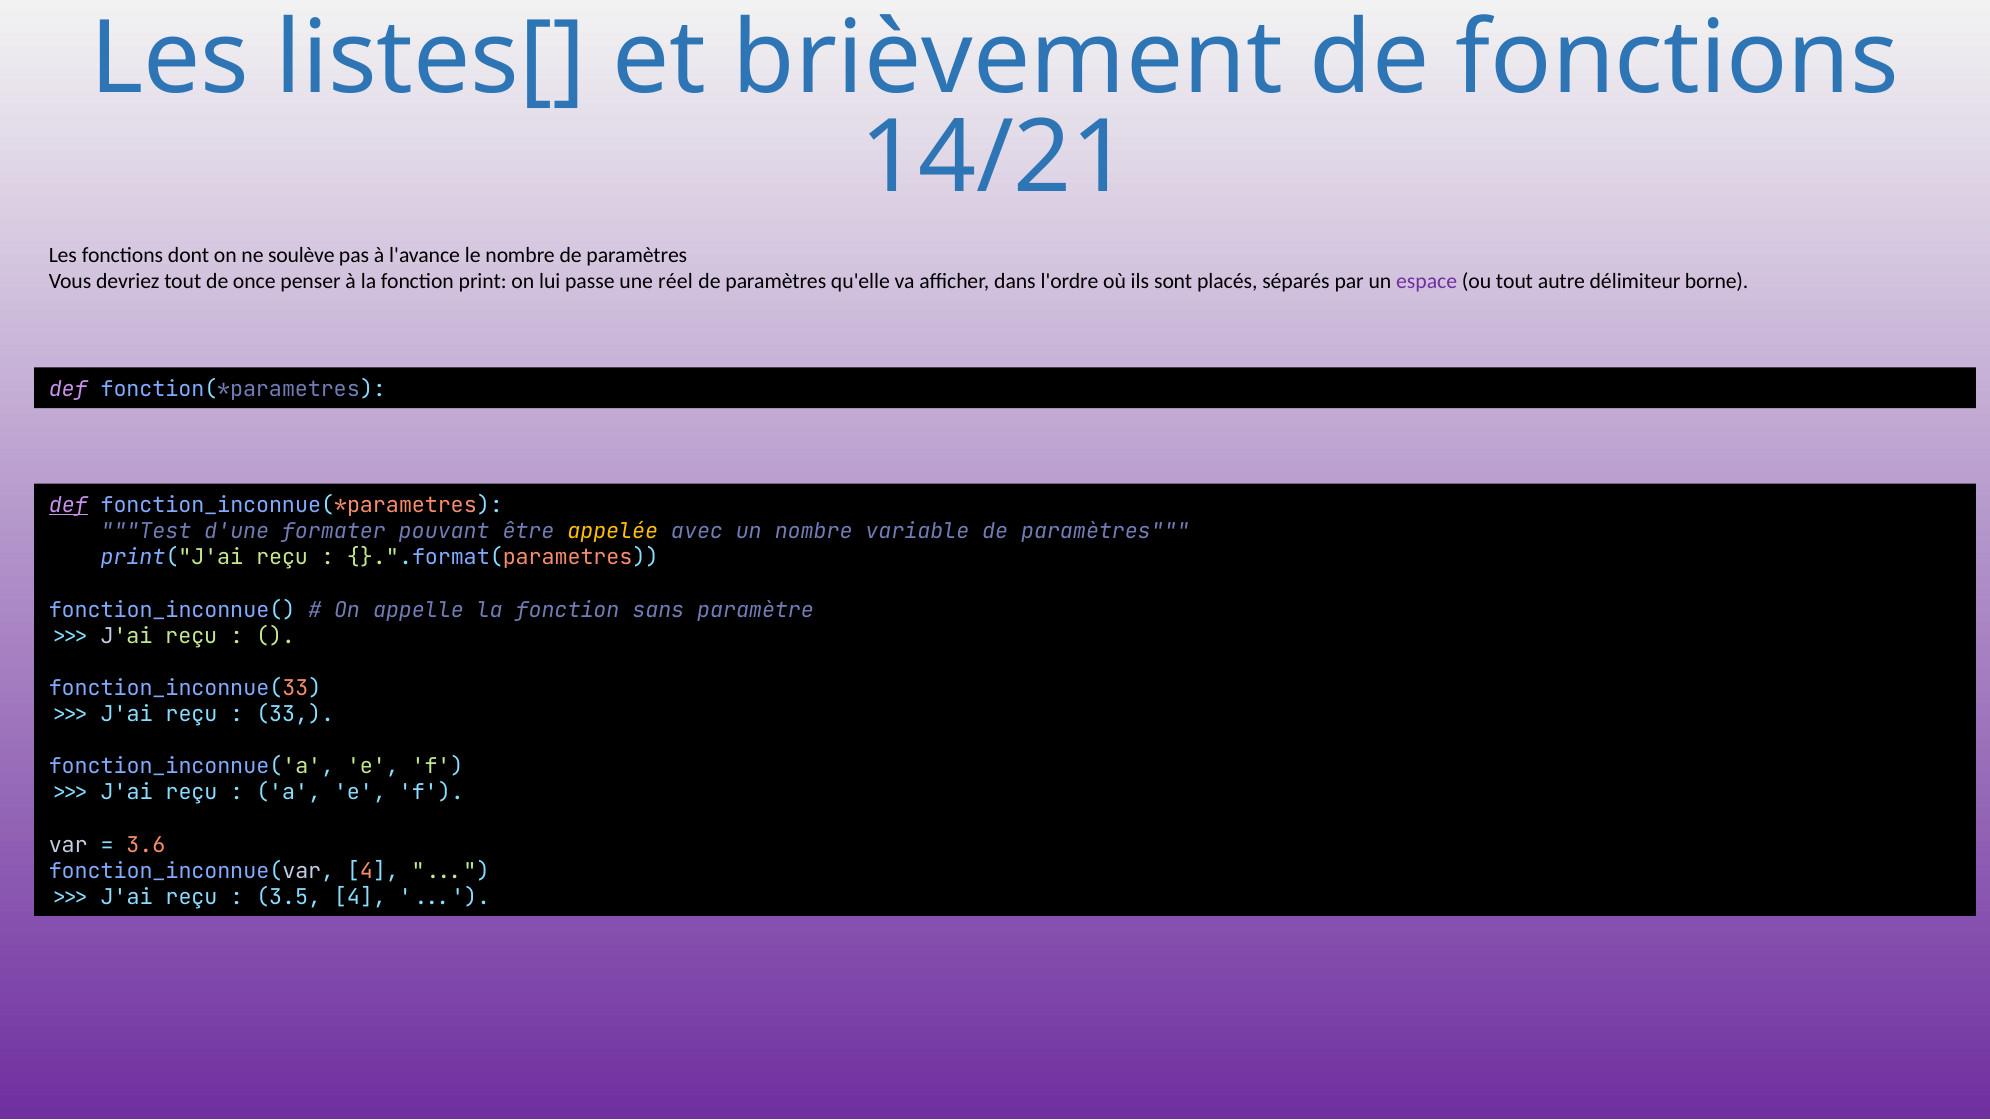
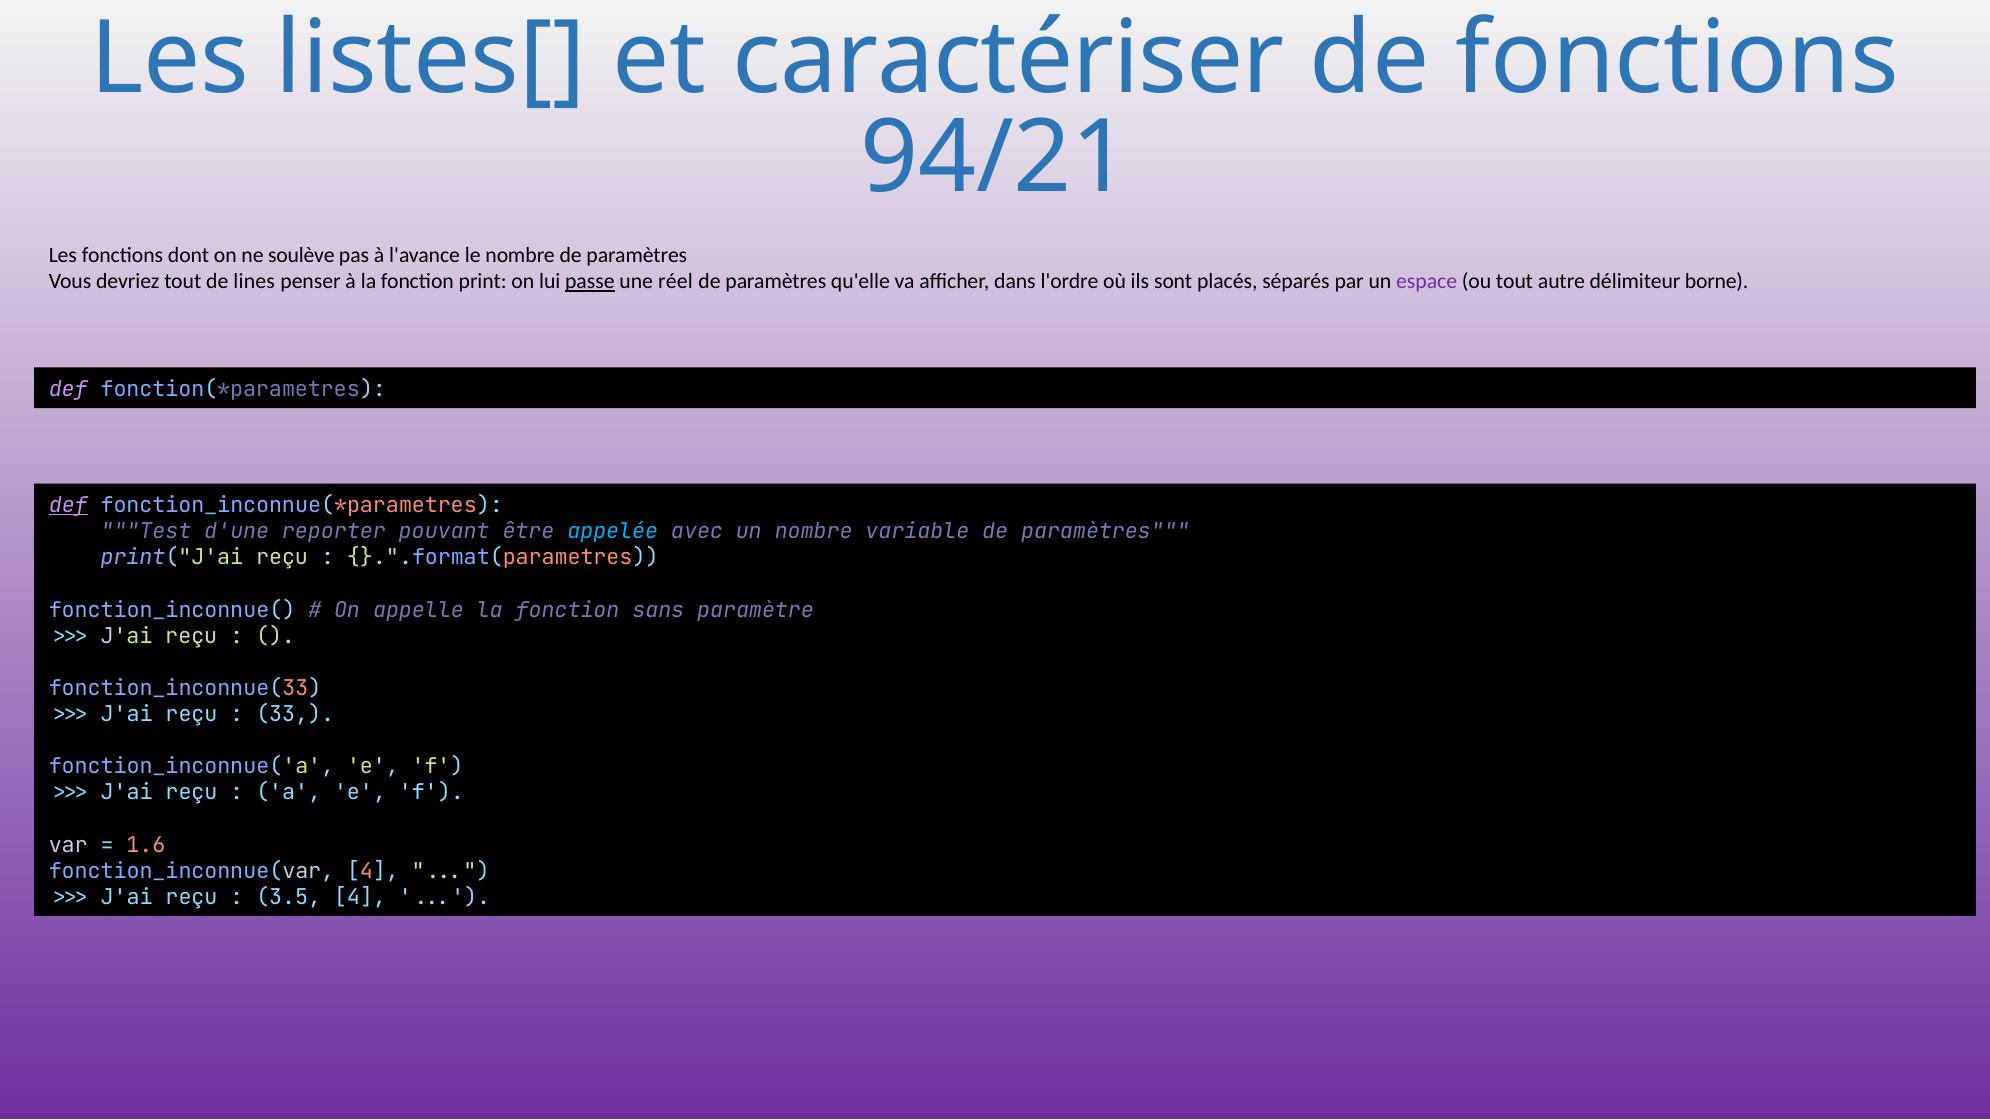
brièvement: brièvement -> caractériser
14/21: 14/21 -> 94/21
once: once -> lines
passe underline: none -> present
formater: formater -> reporter
appelée colour: yellow -> light blue
3.6: 3.6 -> 1.6
